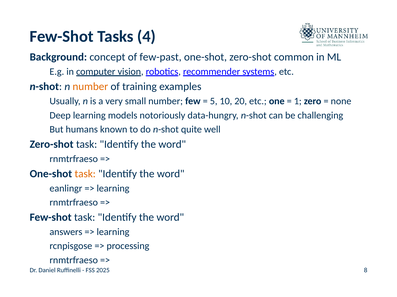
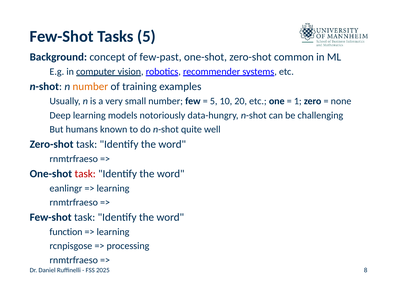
Tasks 4: 4 -> 5
task at (85, 174) colour: orange -> red
answers: answers -> function
